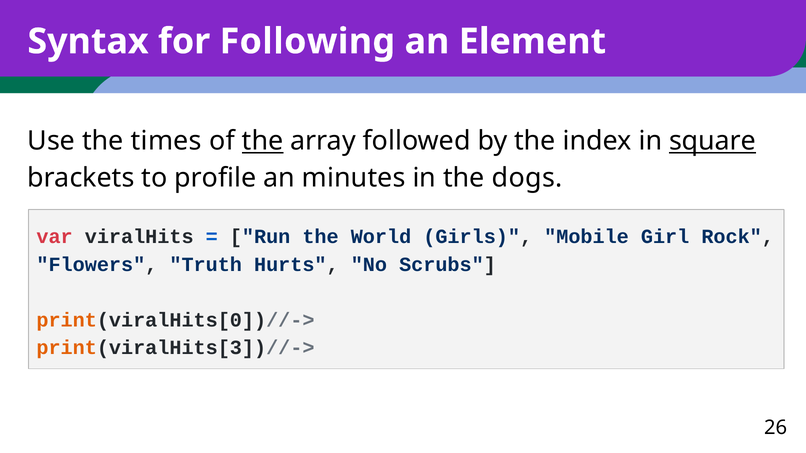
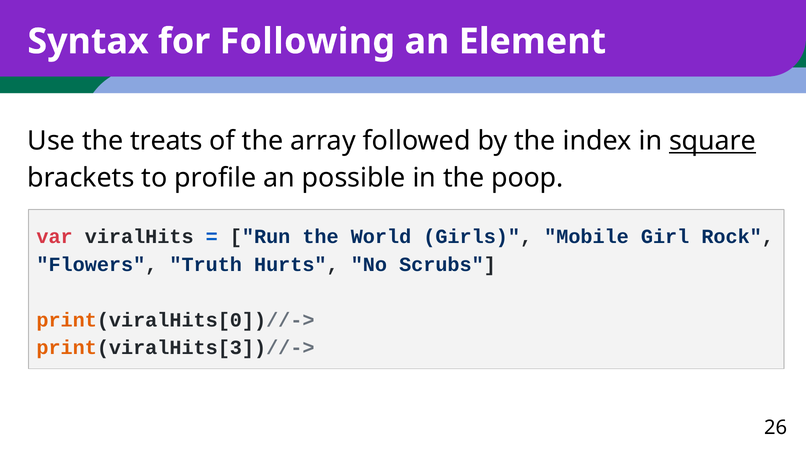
times: times -> treats
the at (263, 141) underline: present -> none
minutes: minutes -> possible
dogs: dogs -> poop
